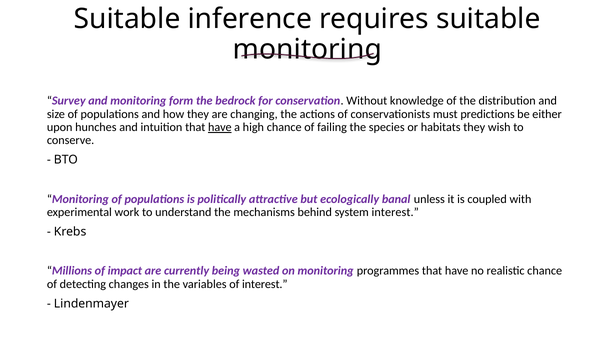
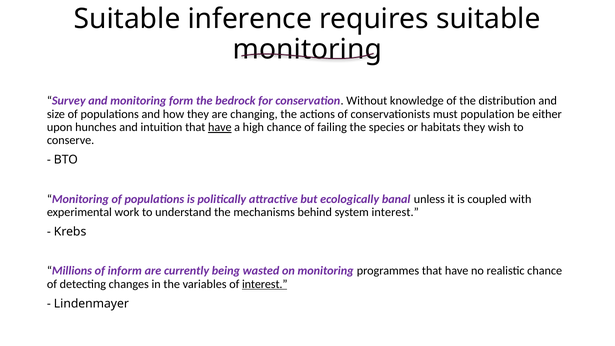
predictions: predictions -> population
impact: impact -> inform
interest at (265, 284) underline: none -> present
